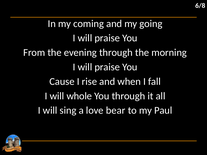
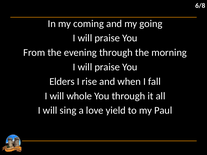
Cause: Cause -> Elders
bear: bear -> yield
